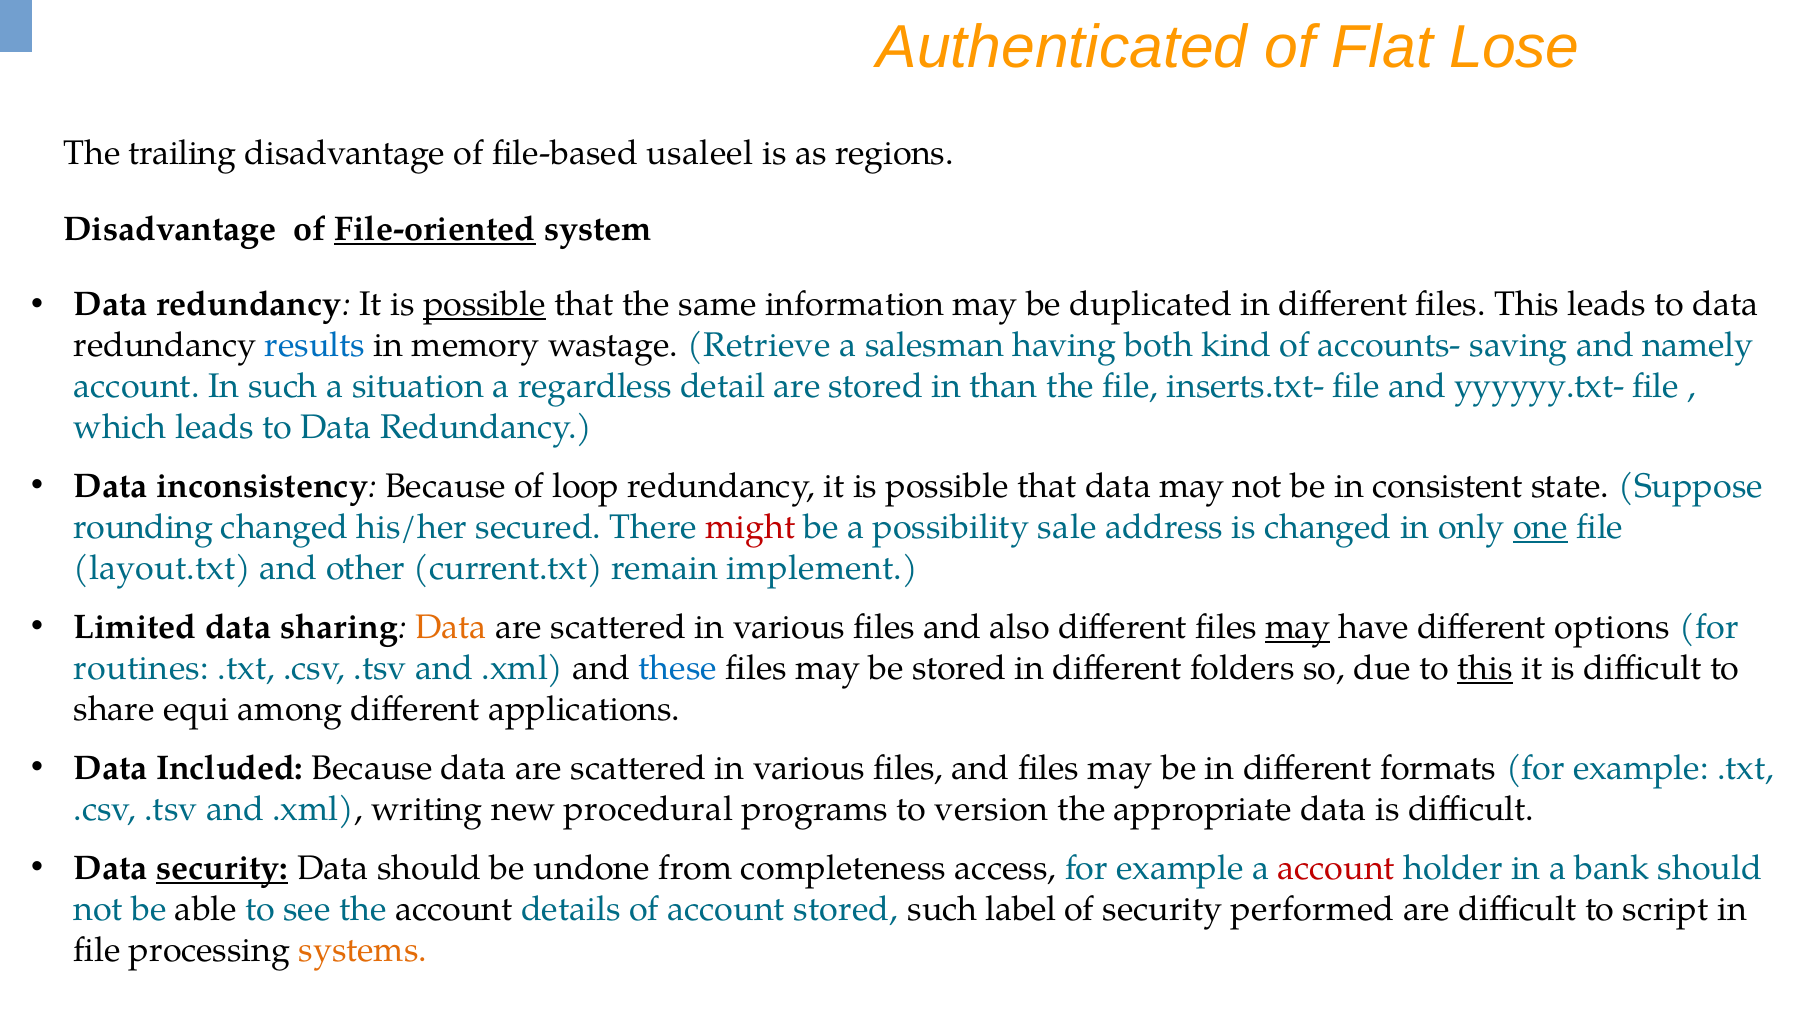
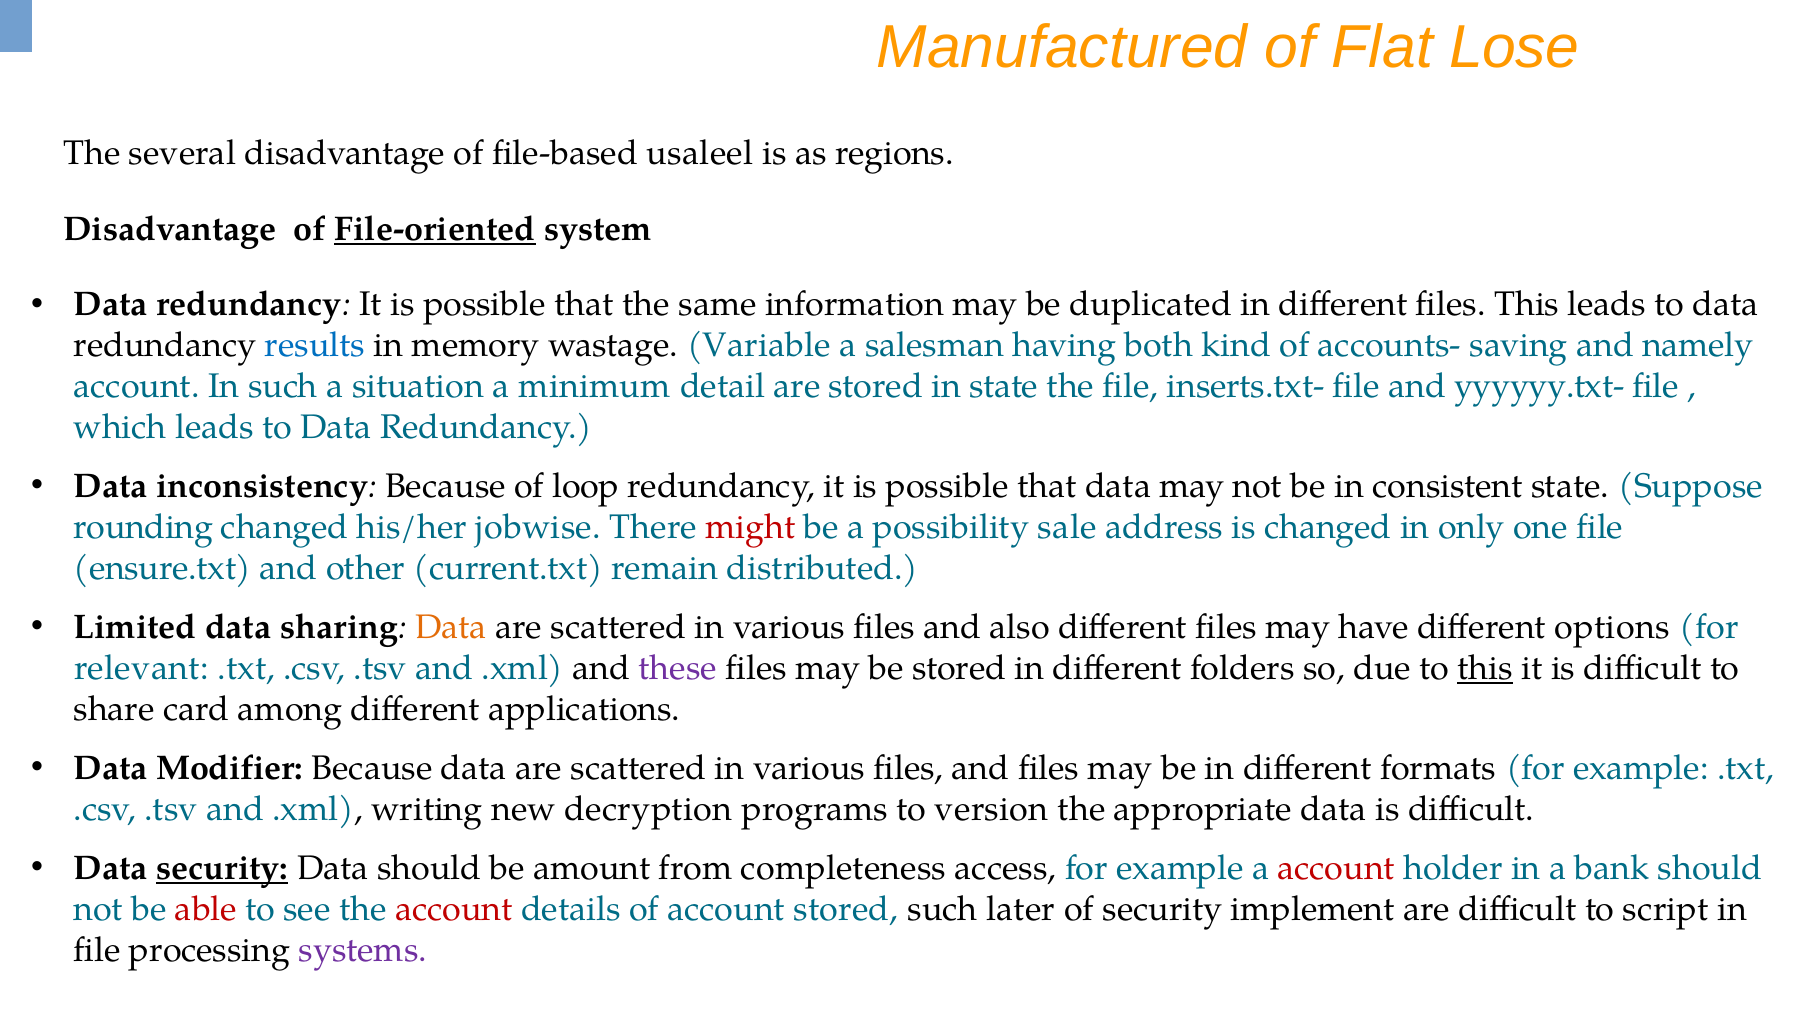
Authenticated: Authenticated -> Manufactured
trailing: trailing -> several
possible at (484, 305) underline: present -> none
Retrieve: Retrieve -> Variable
regardless: regardless -> minimum
in than: than -> state
secured: secured -> jobwise
one underline: present -> none
layout.txt: layout.txt -> ensure.txt
implement: implement -> distributed
may at (1298, 628) underline: present -> none
routines: routines -> relevant
these colour: blue -> purple
equi: equi -> card
Included: Included -> Modifier
procedural: procedural -> decryption
undone: undone -> amount
able colour: black -> red
account at (454, 909) colour: black -> red
label: label -> later
performed: performed -> implement
systems colour: orange -> purple
